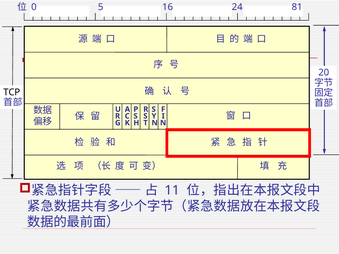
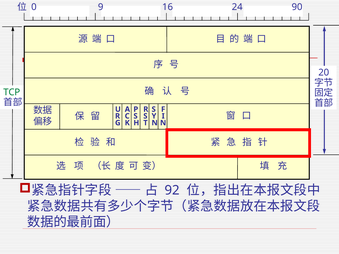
5: 5 -> 9
81: 81 -> 90
TCP colour: black -> green
11: 11 -> 92
